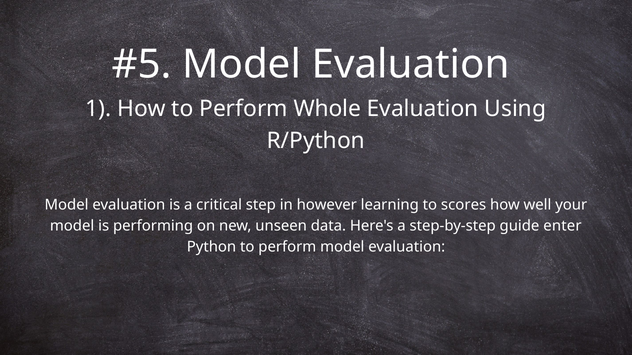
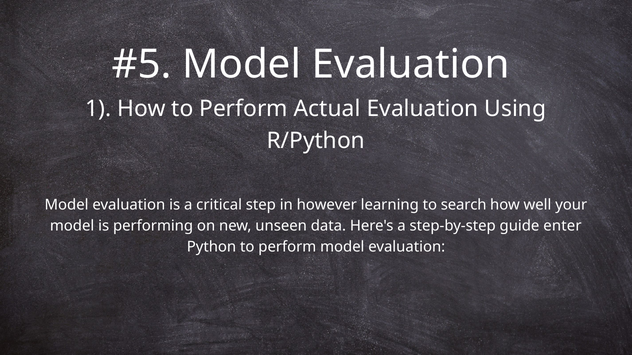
Whole: Whole -> Actual
scores: scores -> search
